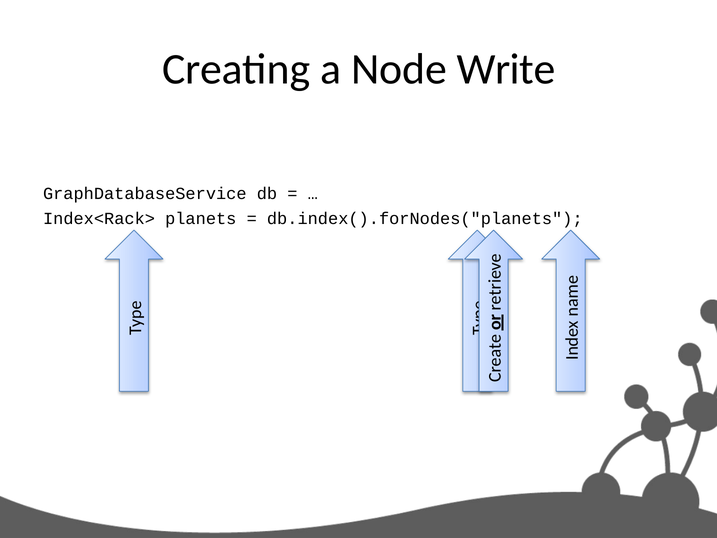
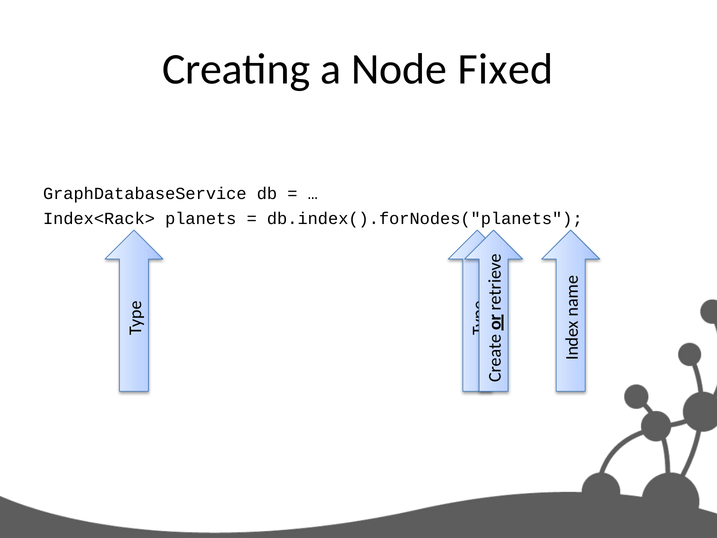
Write: Write -> Fixed
